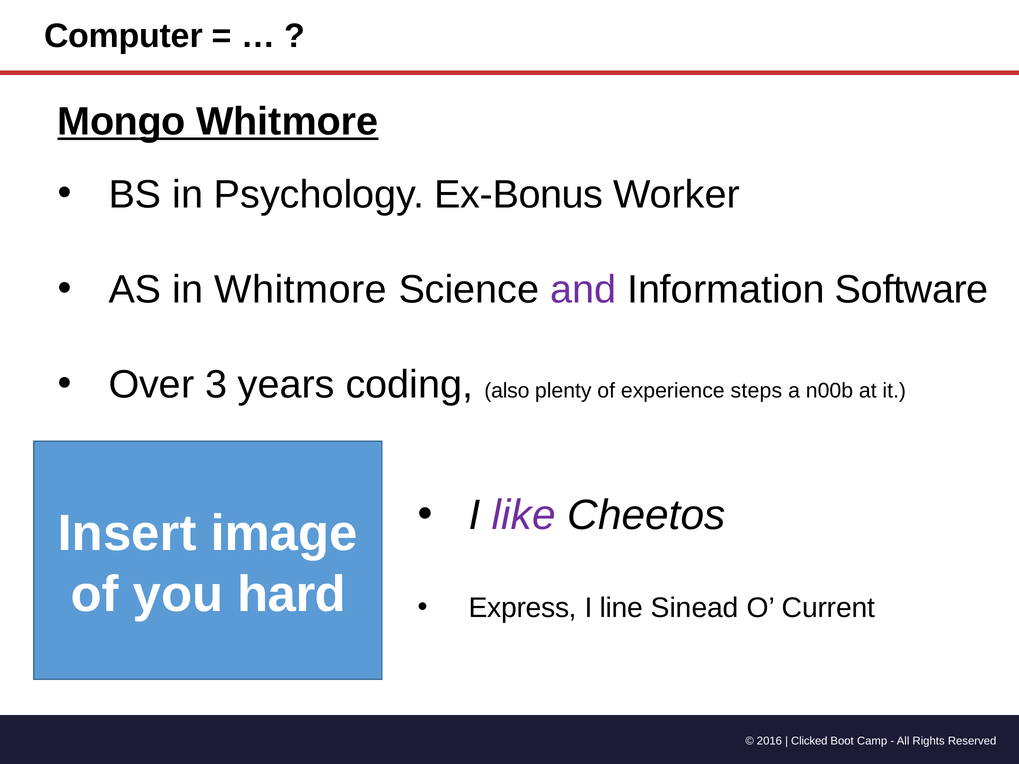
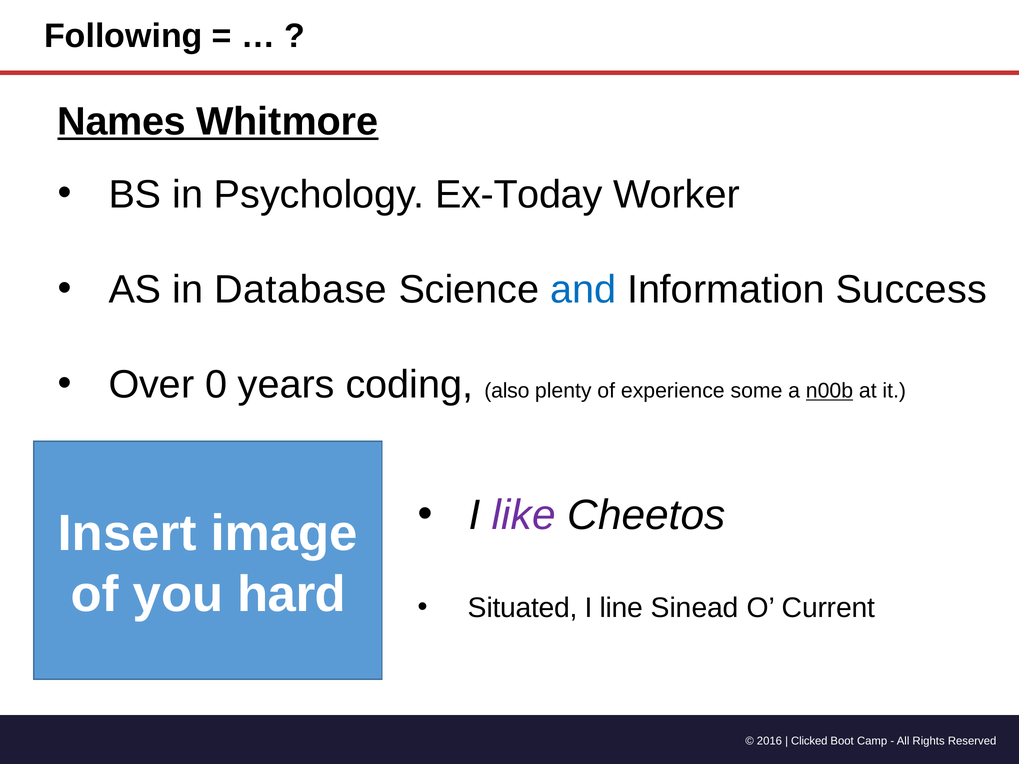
Computer: Computer -> Following
Mongo: Mongo -> Names
Ex-Bonus: Ex-Bonus -> Ex-Today
in Whitmore: Whitmore -> Database
and colour: purple -> blue
Software: Software -> Success
3: 3 -> 0
steps: steps -> some
n00b underline: none -> present
Express: Express -> Situated
